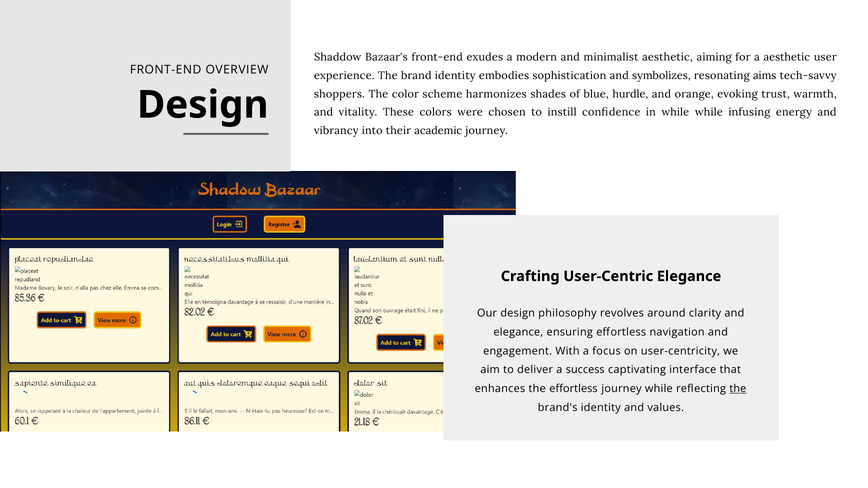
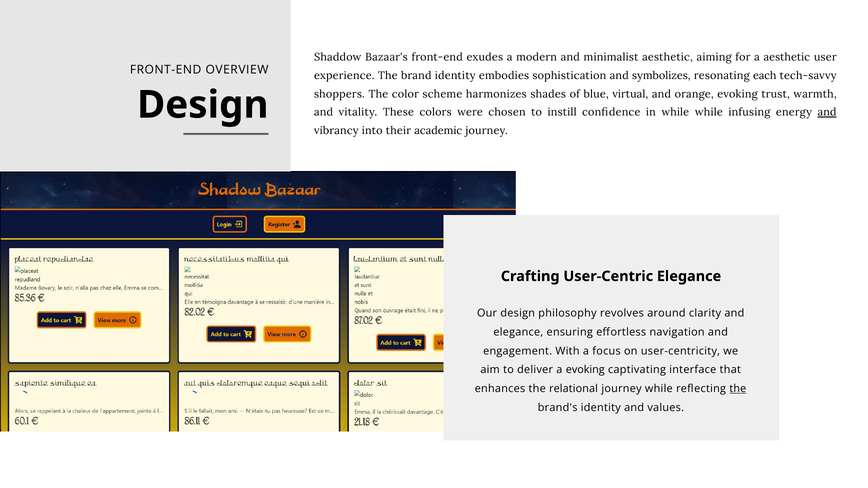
aims: aims -> each
hurdle: hurdle -> virtual
and at (827, 112) underline: none -> present
a success: success -> evoking
the effortless: effortless -> relational
